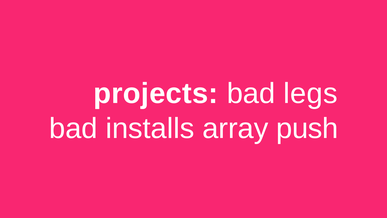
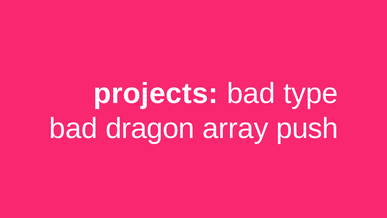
legs: legs -> type
installs: installs -> dragon
